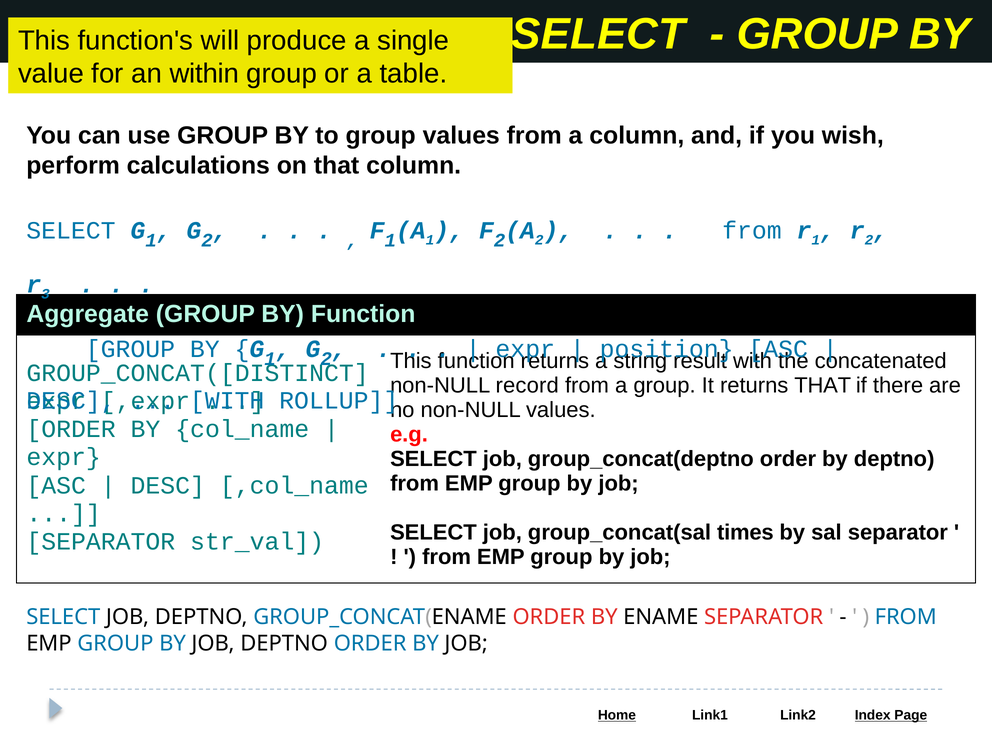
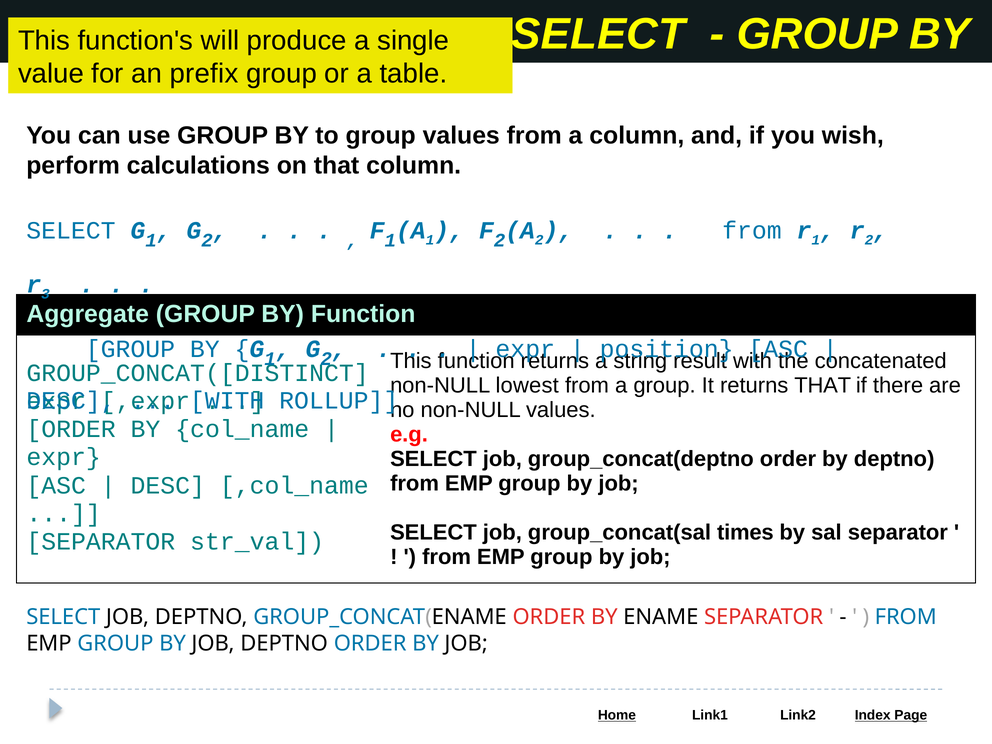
within: within -> prefix
record: record -> lowest
